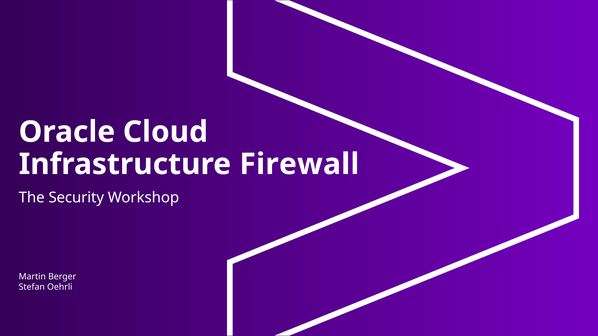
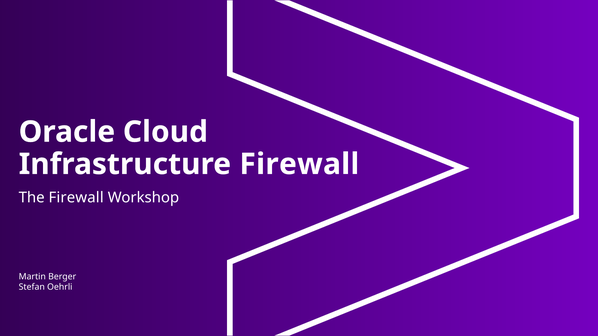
The Security: Security -> Firewall
